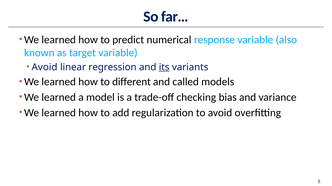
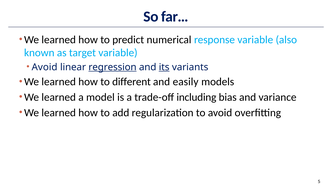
regression underline: none -> present
called: called -> easily
checking: checking -> including
